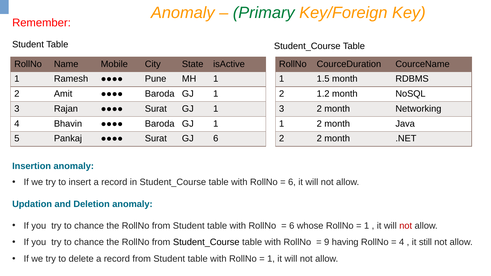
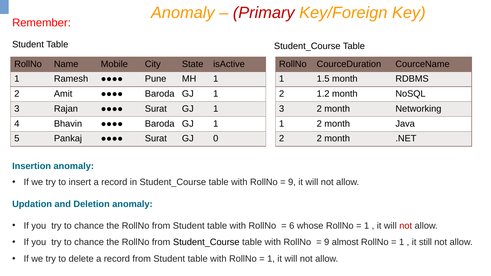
Primary colour: green -> red
GJ 6: 6 -> 0
6 at (292, 182): 6 -> 9
having: having -> almost
4 at (402, 242): 4 -> 1
